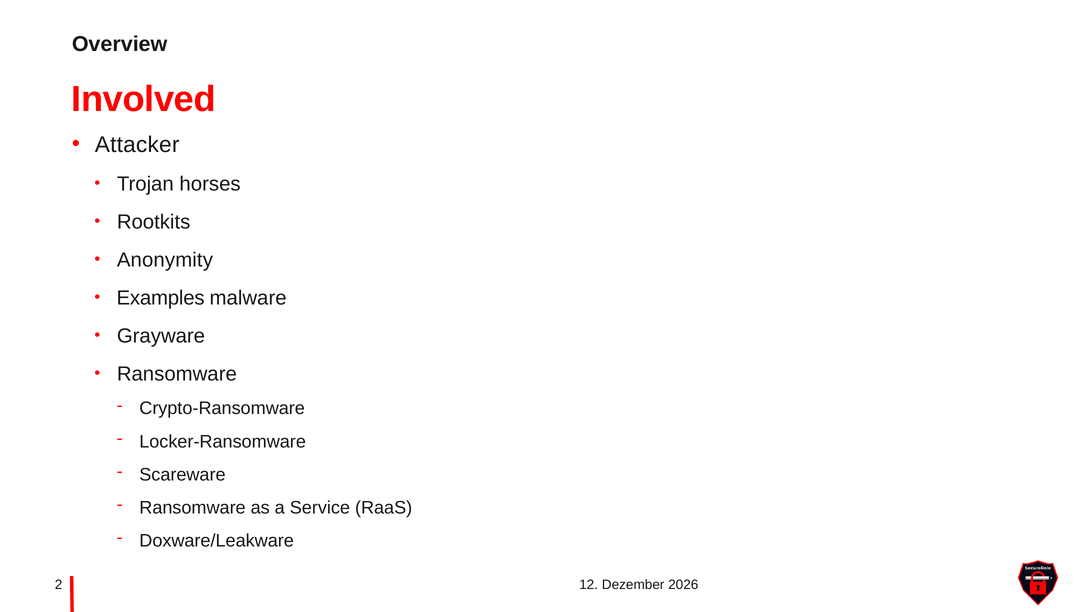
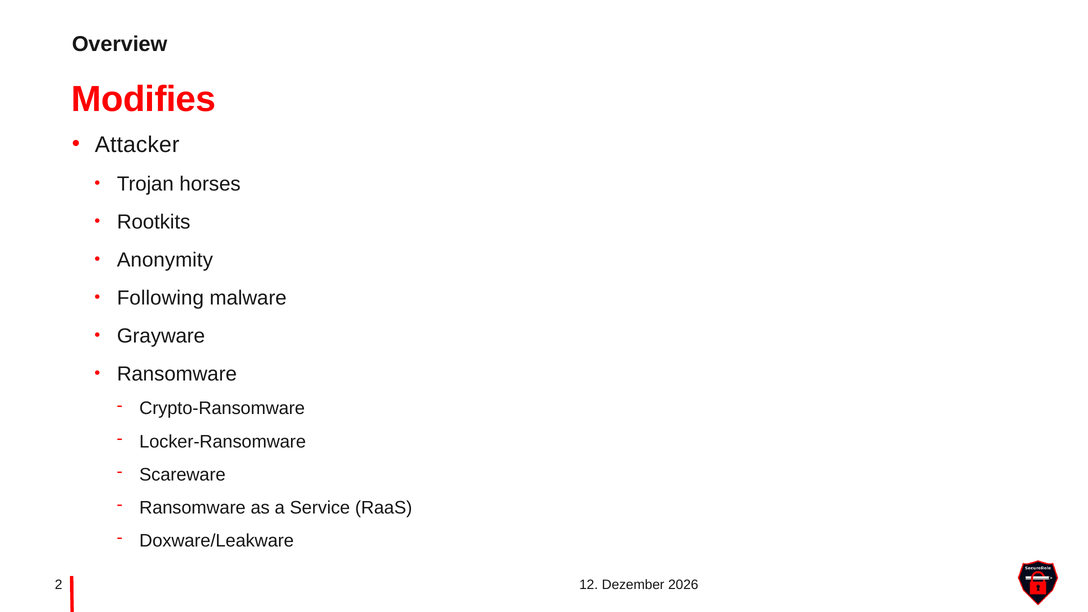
Involved: Involved -> Modifies
Examples: Examples -> Following
